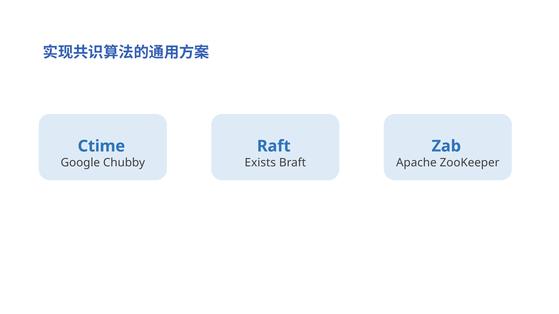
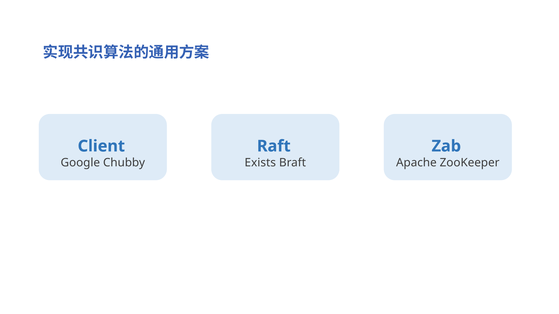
Ctime: Ctime -> Client
